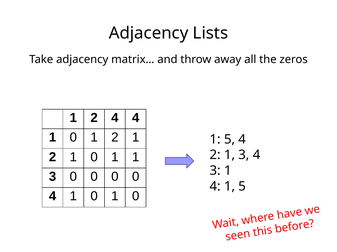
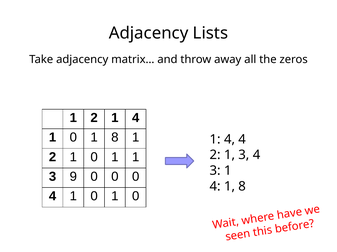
4 at (115, 118): 4 -> 1
0 1 2: 2 -> 8
5 at (230, 140): 5 -> 4
3 0: 0 -> 9
4 1 5: 5 -> 8
